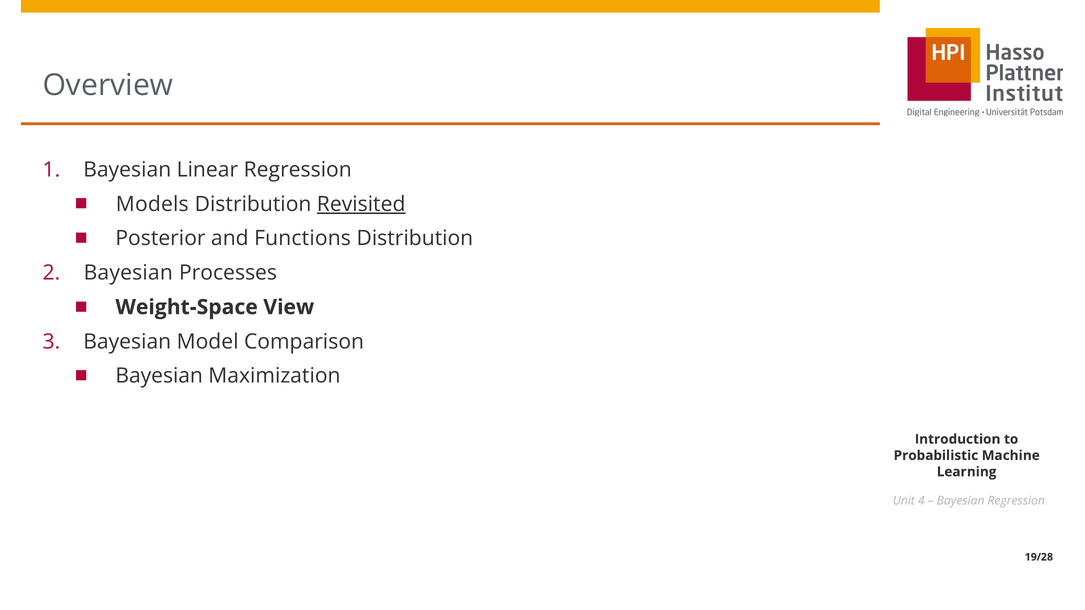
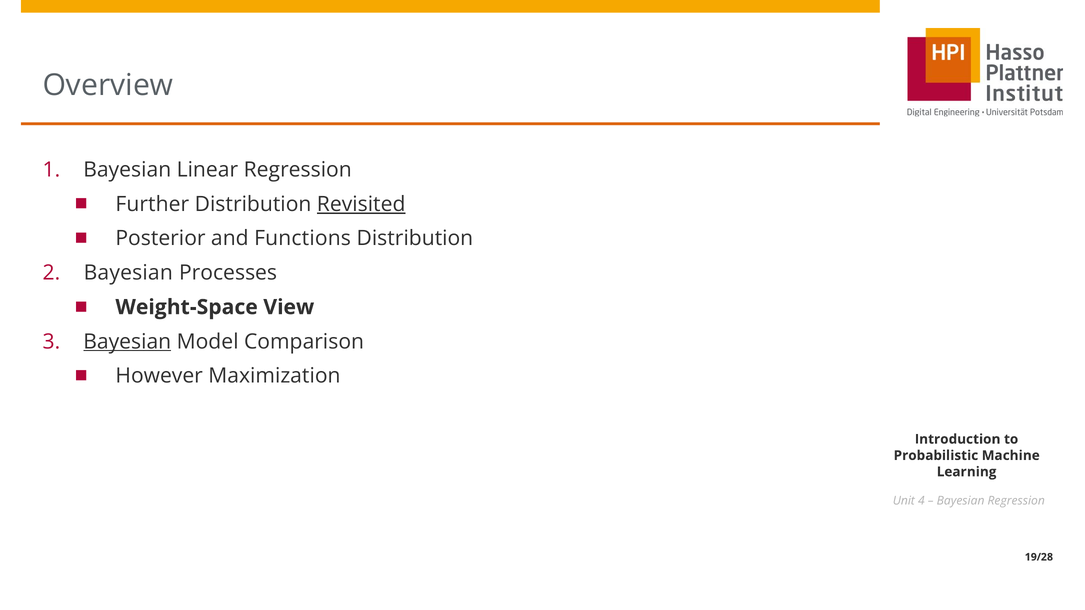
Models: Models -> Further
Bayesian at (127, 342) underline: none -> present
Bayesian at (159, 376): Bayesian -> However
